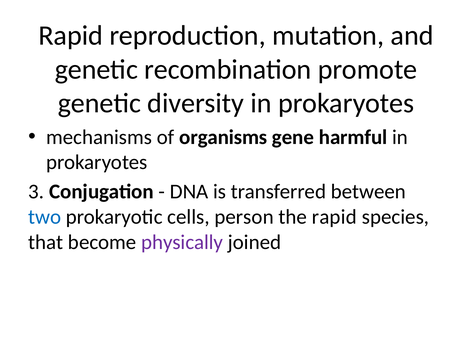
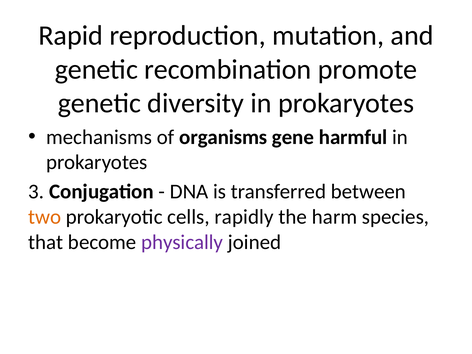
two colour: blue -> orange
person: person -> rapidly
the rapid: rapid -> harm
